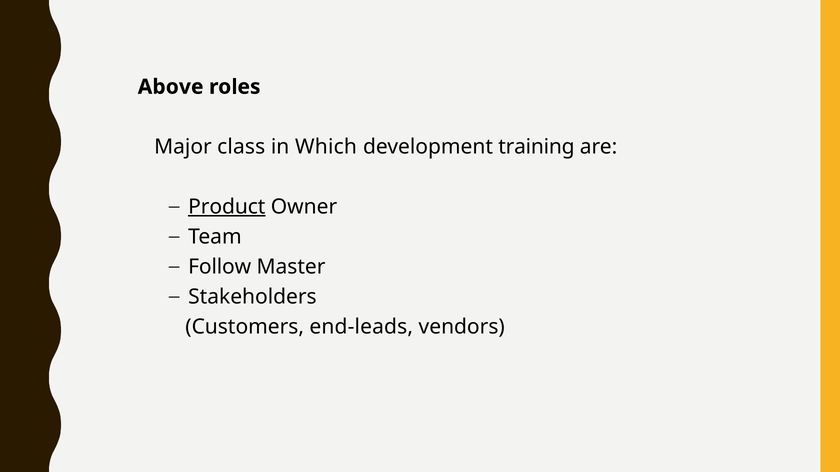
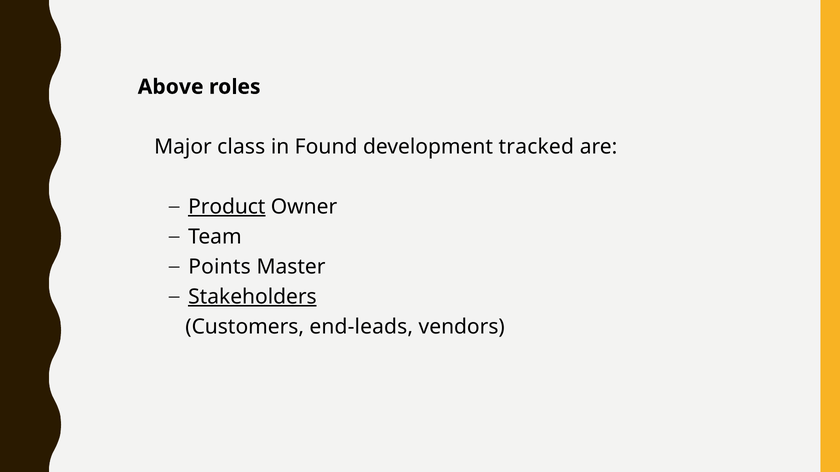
Which: Which -> Found
training: training -> tracked
Follow: Follow -> Points
Stakeholders underline: none -> present
